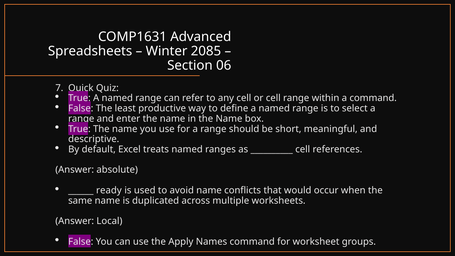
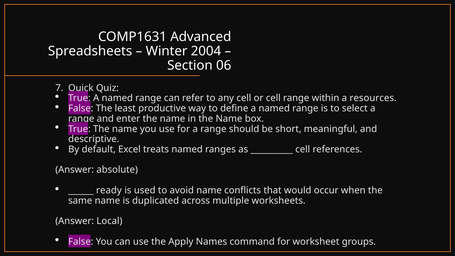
2085: 2085 -> 2004
a command: command -> resources
